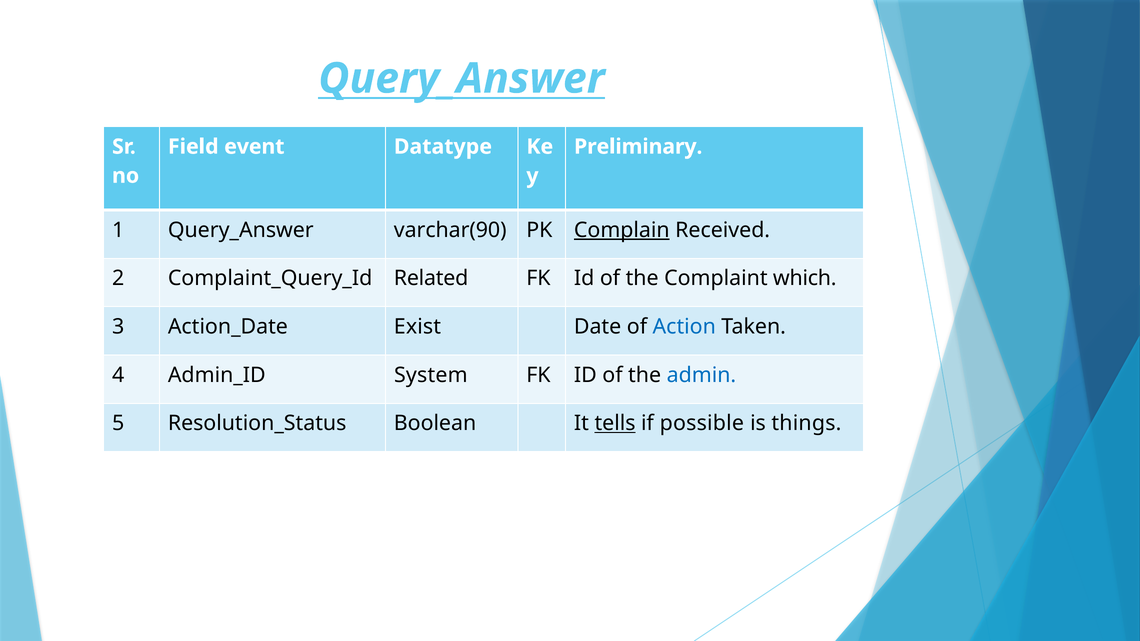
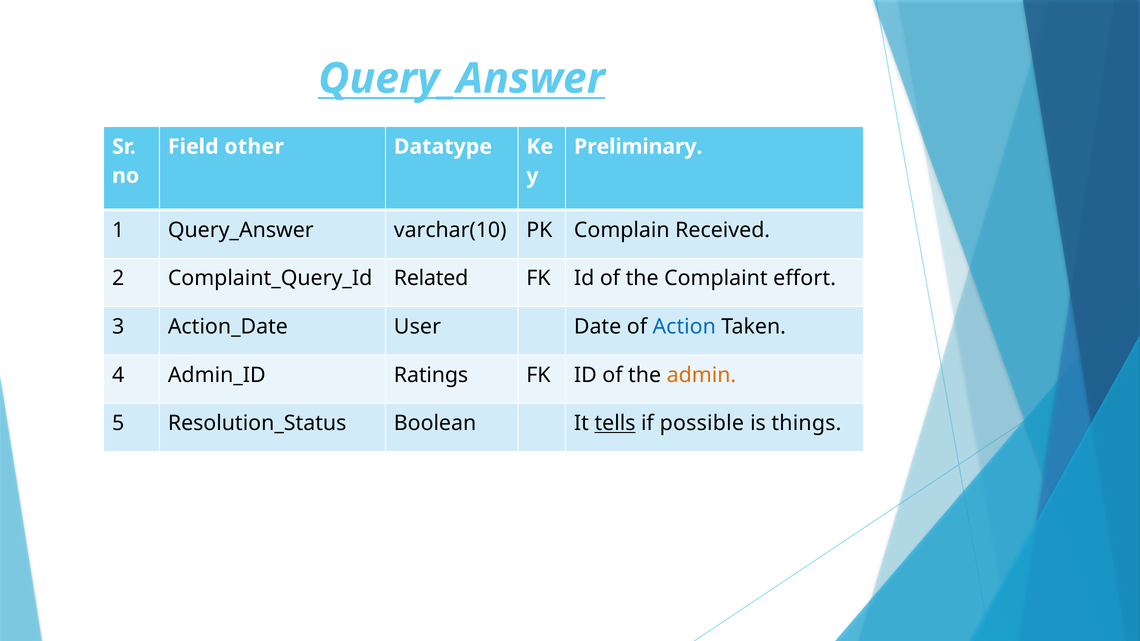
event: event -> other
varchar(90: varchar(90 -> varchar(10
Complain underline: present -> none
which: which -> effort
Exist: Exist -> User
System: System -> Ratings
admin colour: blue -> orange
